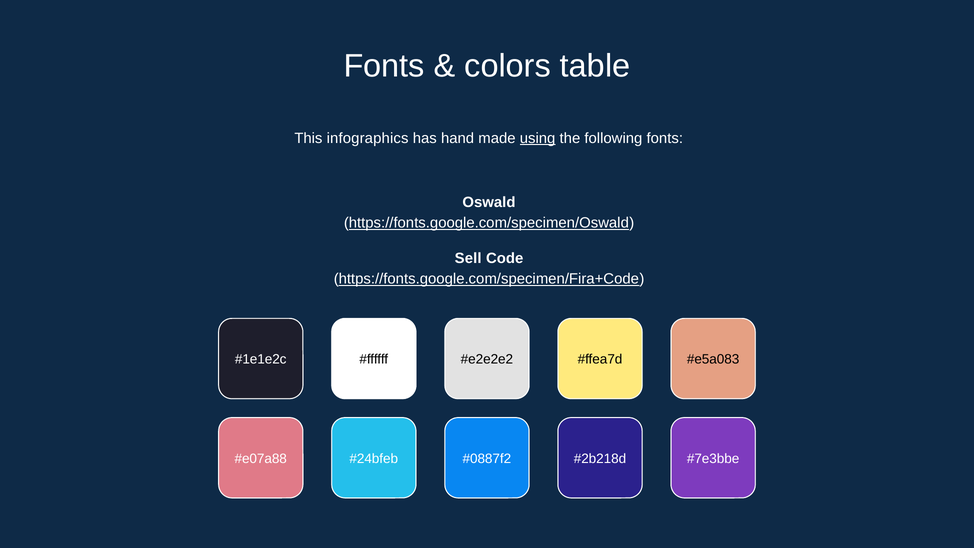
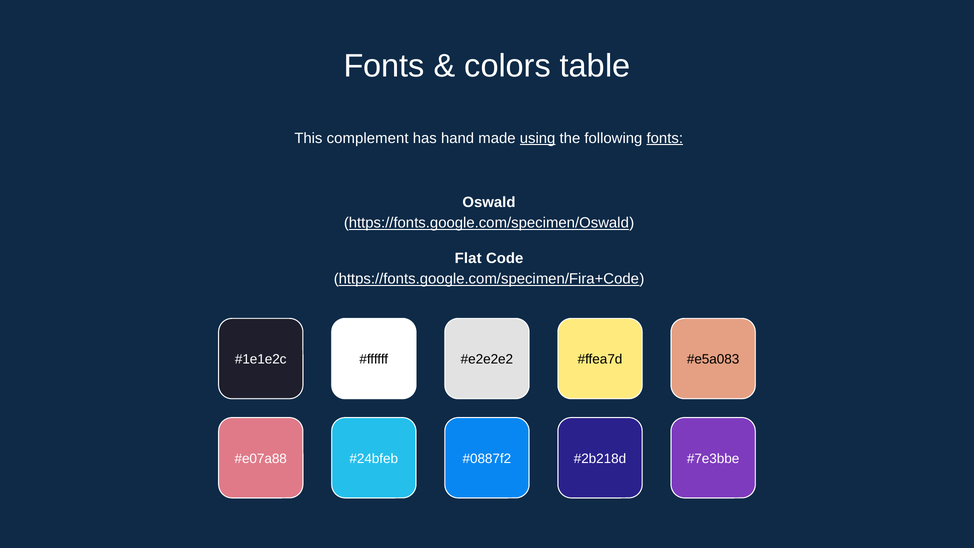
infographics: infographics -> complement
fonts at (665, 138) underline: none -> present
Sell: Sell -> Flat
